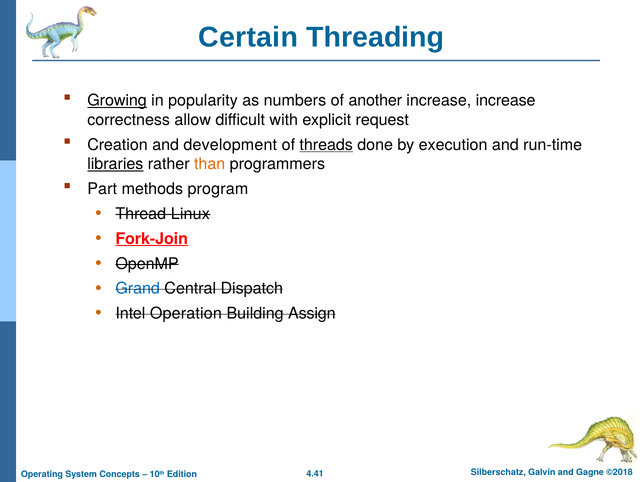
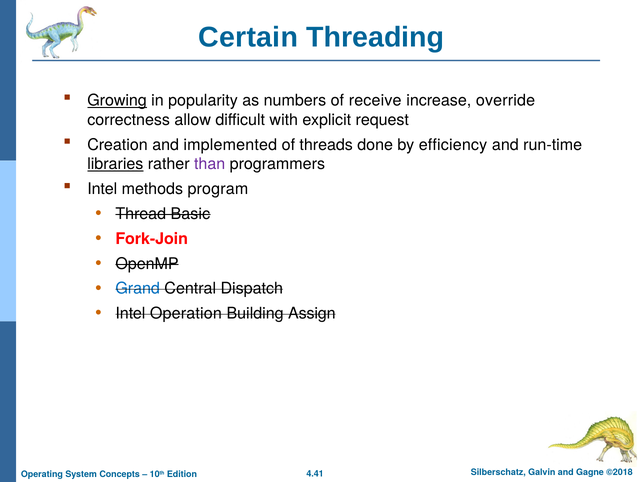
another: another -> receive
increase increase: increase -> override
development: development -> implemented
threads underline: present -> none
execution: execution -> efficiency
than colour: orange -> purple
Part at (102, 189): Part -> Intel
Linux: Linux -> Basic
Fork-Join underline: present -> none
